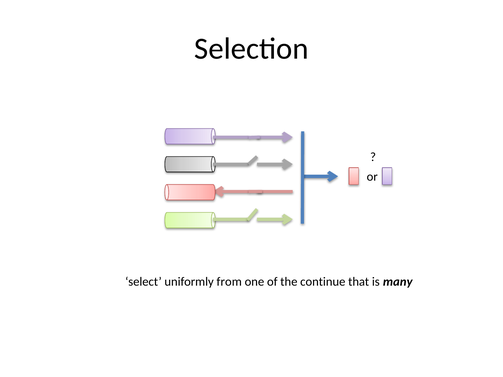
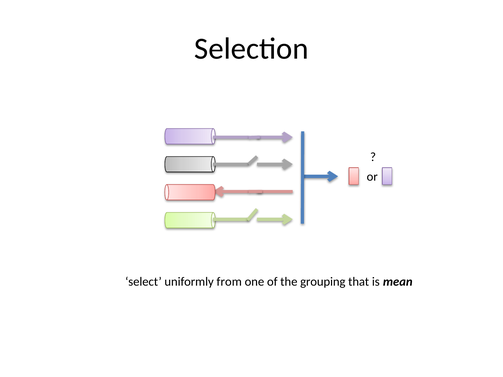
continue: continue -> grouping
many: many -> mean
